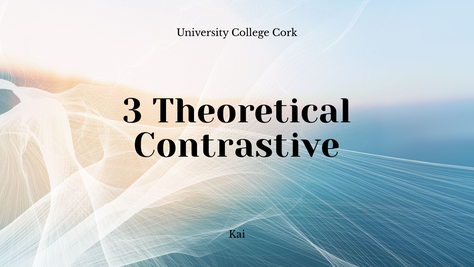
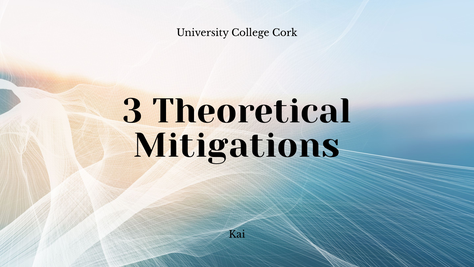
Contrastive: Contrastive -> Mitigations
